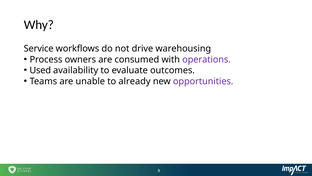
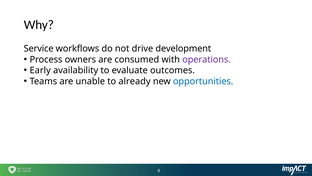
warehousing: warehousing -> development
Used: Used -> Early
opportunities colour: purple -> blue
